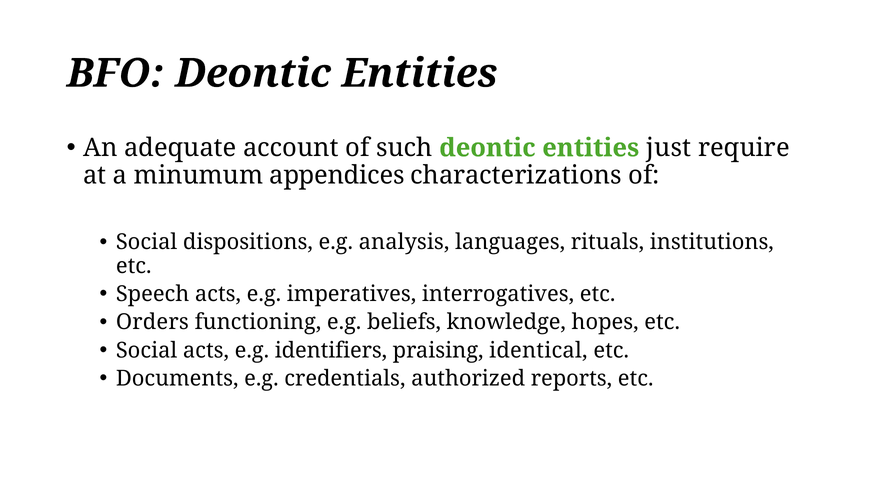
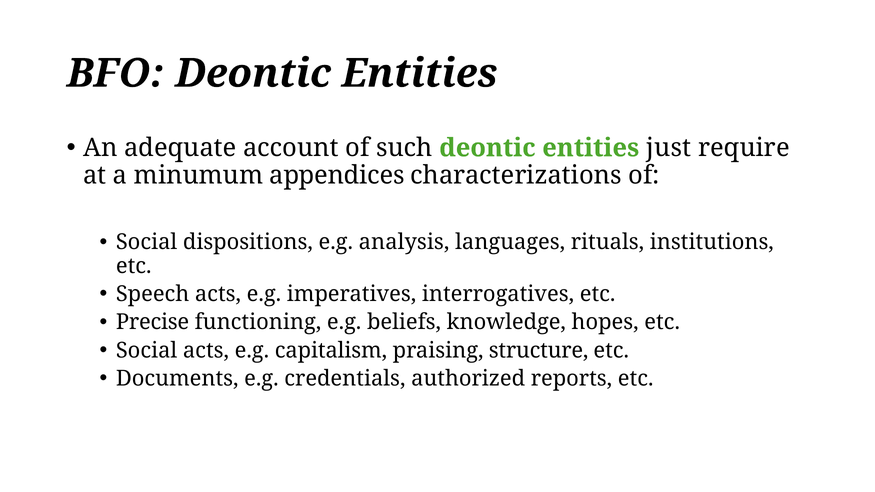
Orders: Orders -> Precise
identifiers: identifiers -> capitalism
identical: identical -> structure
